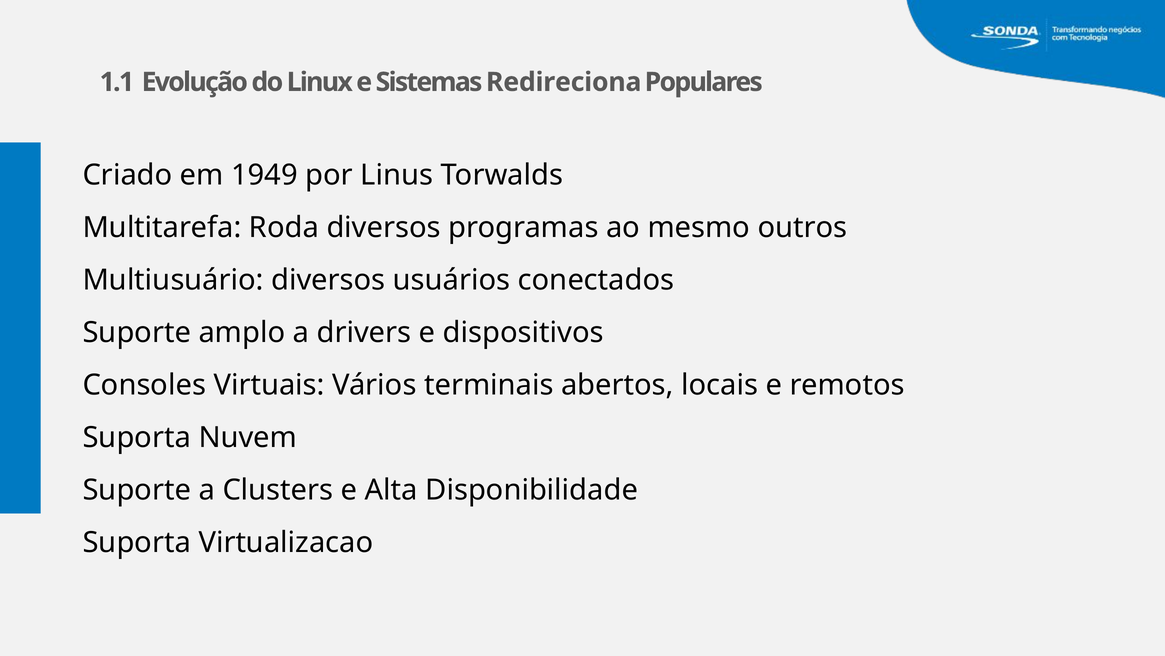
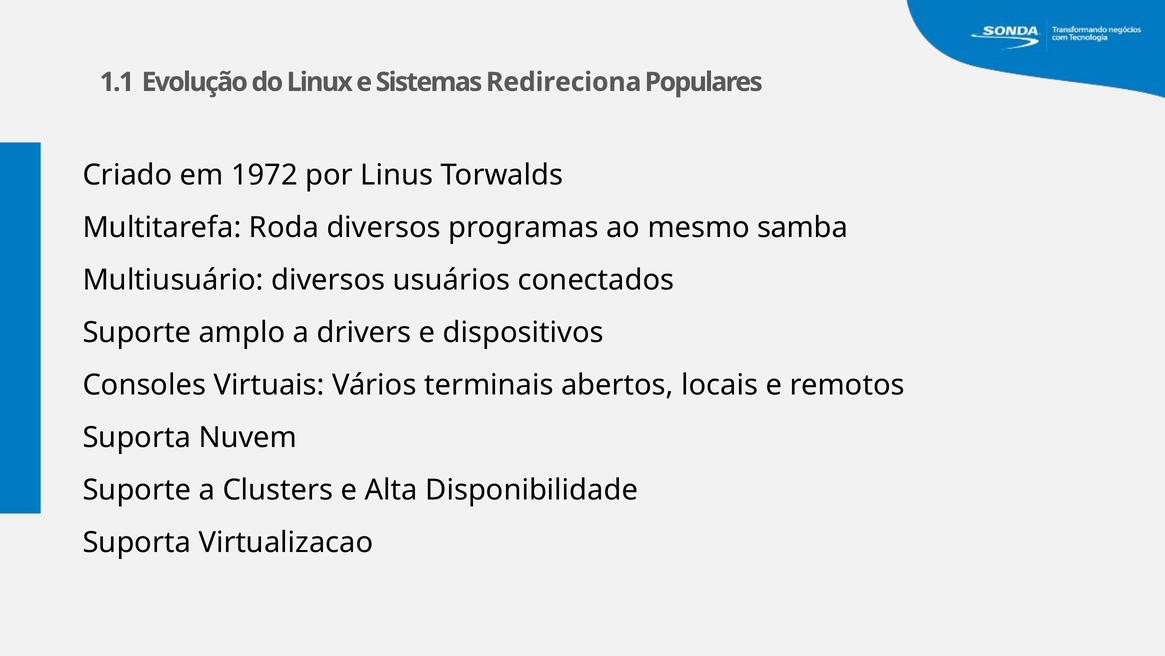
1949: 1949 -> 1972
outros: outros -> samba
